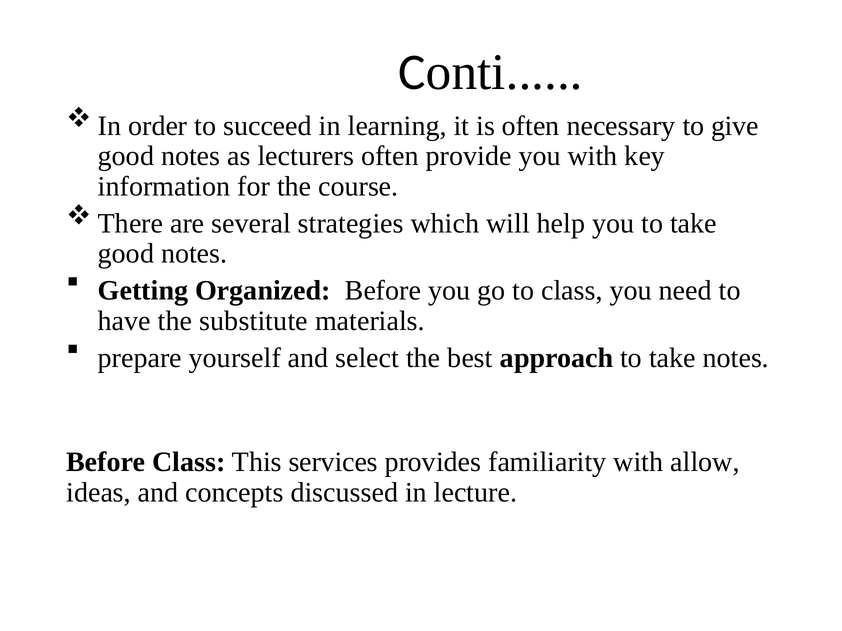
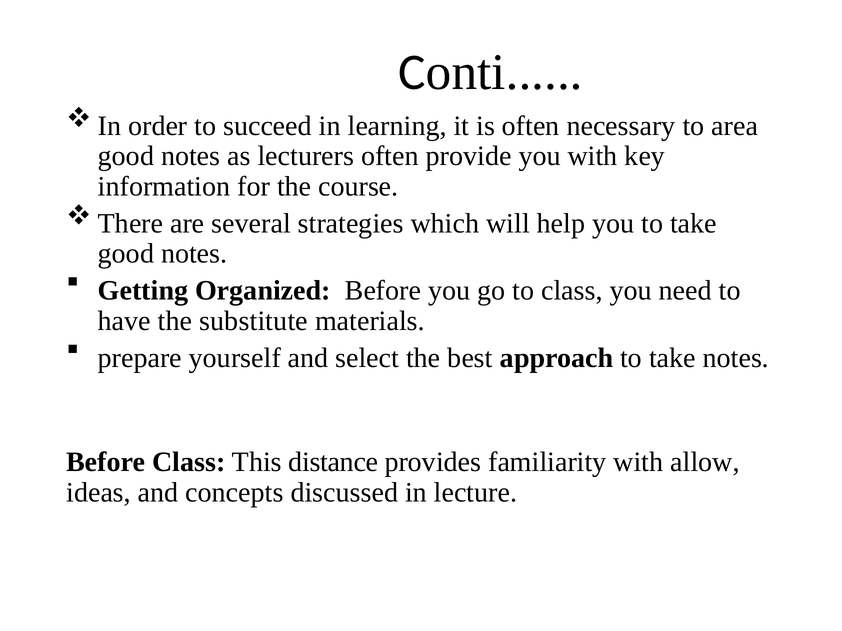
give: give -> area
services: services -> distance
